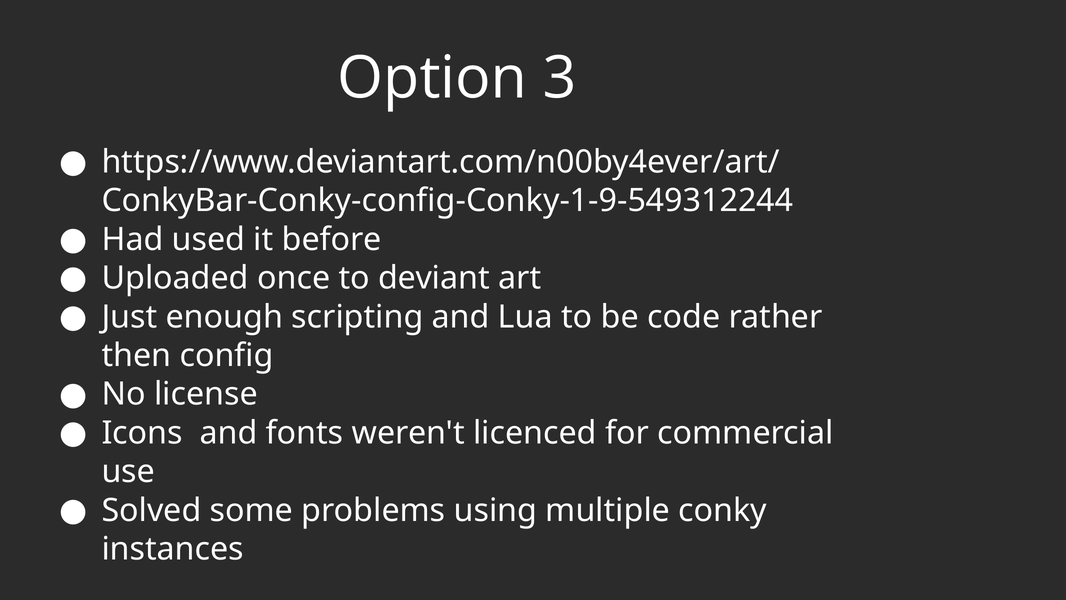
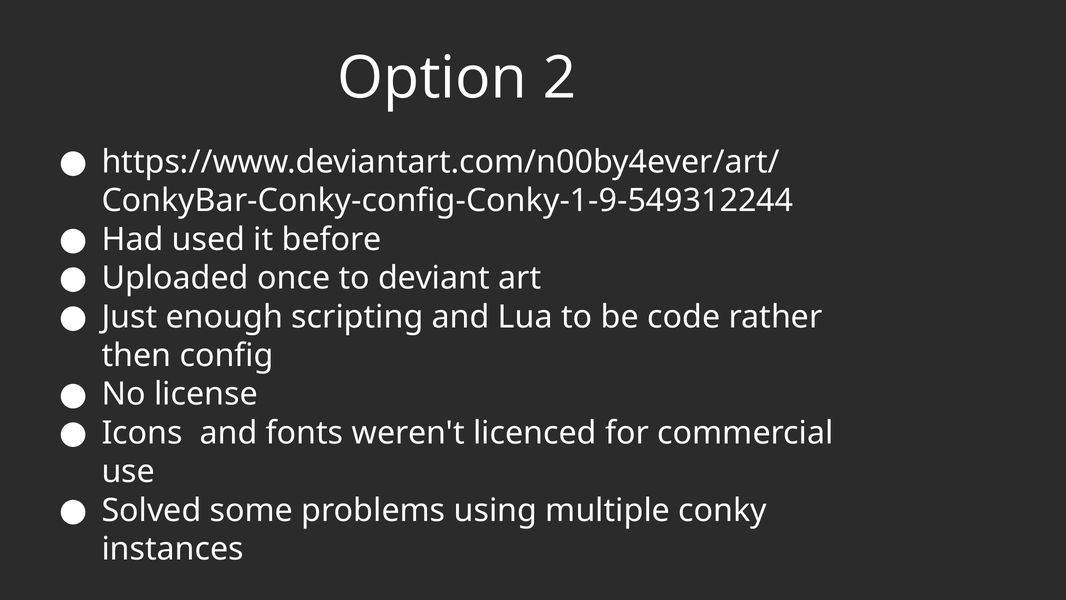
3: 3 -> 2
